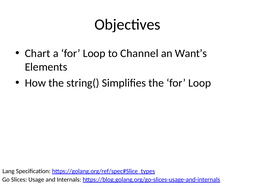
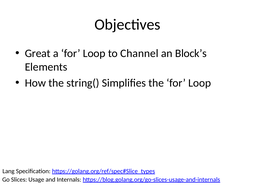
Chart: Chart -> Great
Want’s: Want’s -> Block’s
